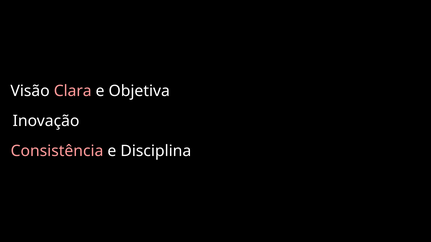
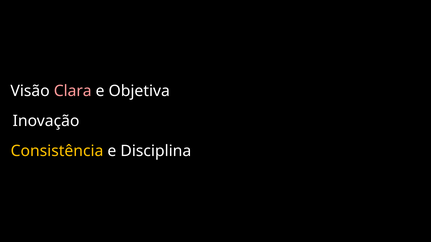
Consistência colour: pink -> yellow
